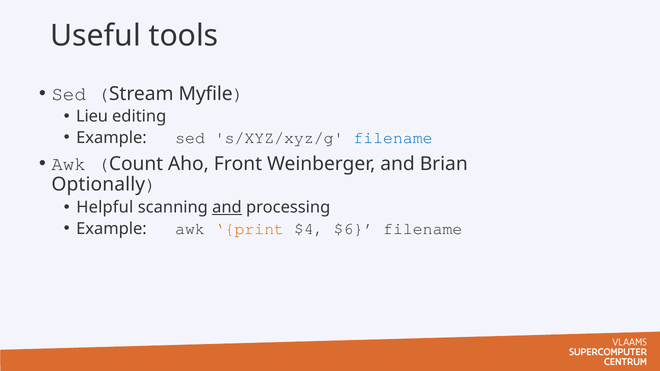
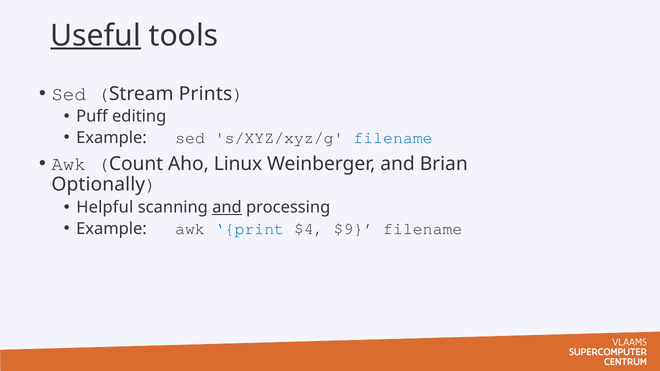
Useful underline: none -> present
Myfile: Myfile -> Prints
Lieu: Lieu -> Puff
Front: Front -> Linux
print colour: orange -> blue
$6: $6 -> $9
